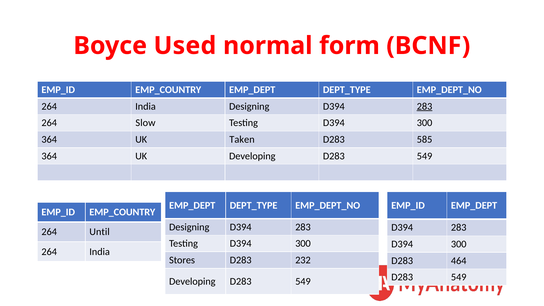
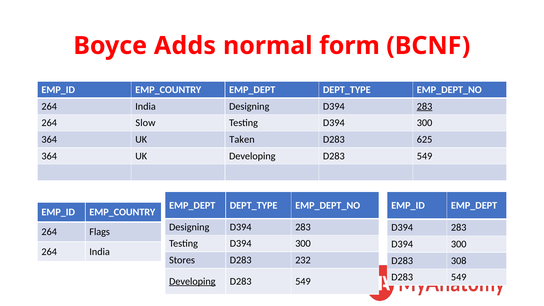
Used: Used -> Adds
585: 585 -> 625
Until: Until -> Flags
464: 464 -> 308
Developing at (192, 281) underline: none -> present
